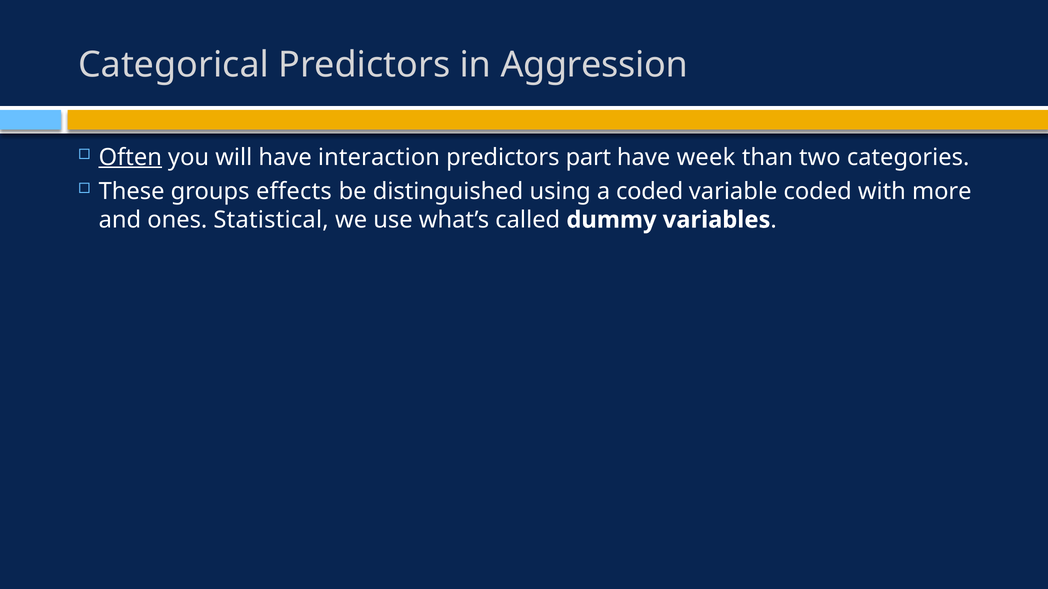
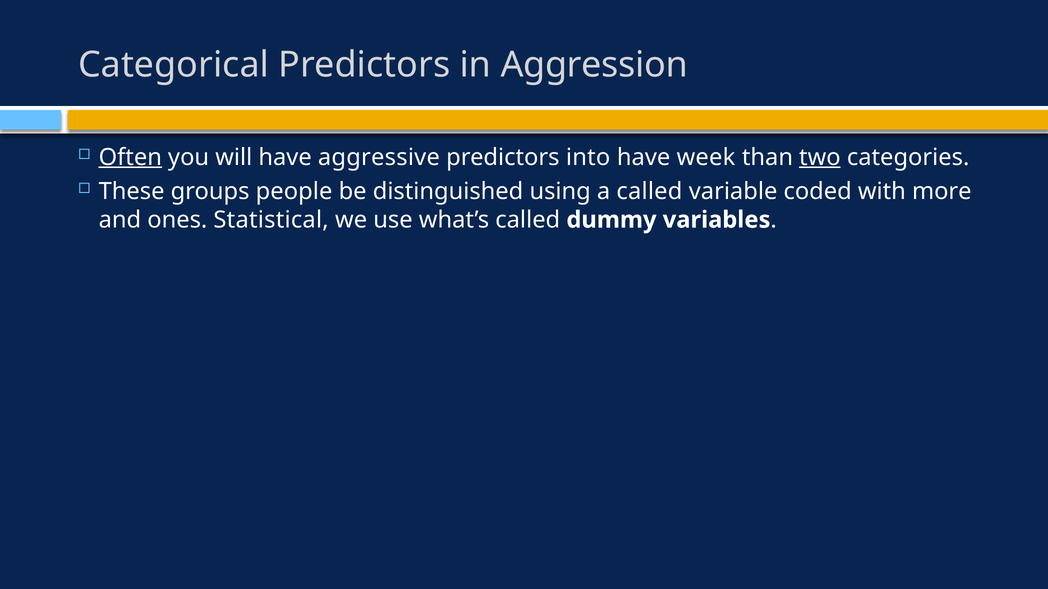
interaction: interaction -> aggressive
part: part -> into
two underline: none -> present
effects: effects -> people
a coded: coded -> called
